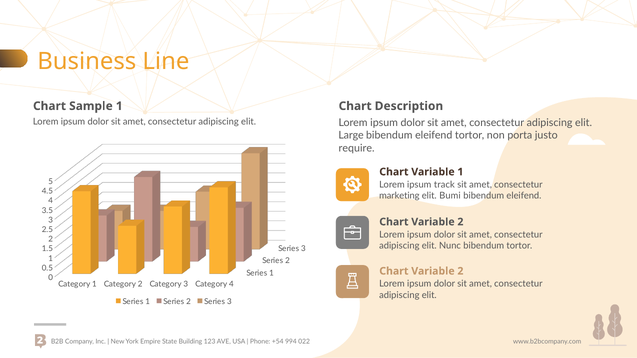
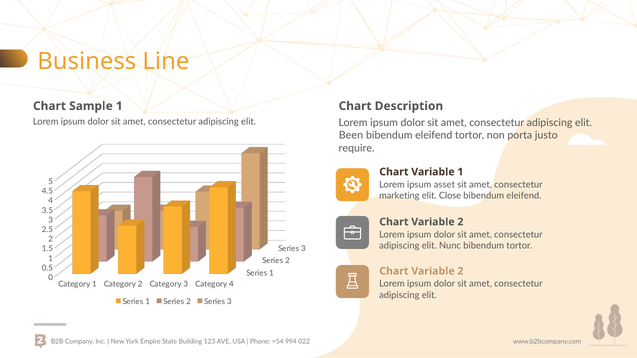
Large: Large -> Been
track: track -> asset
Bumi: Bumi -> Close
